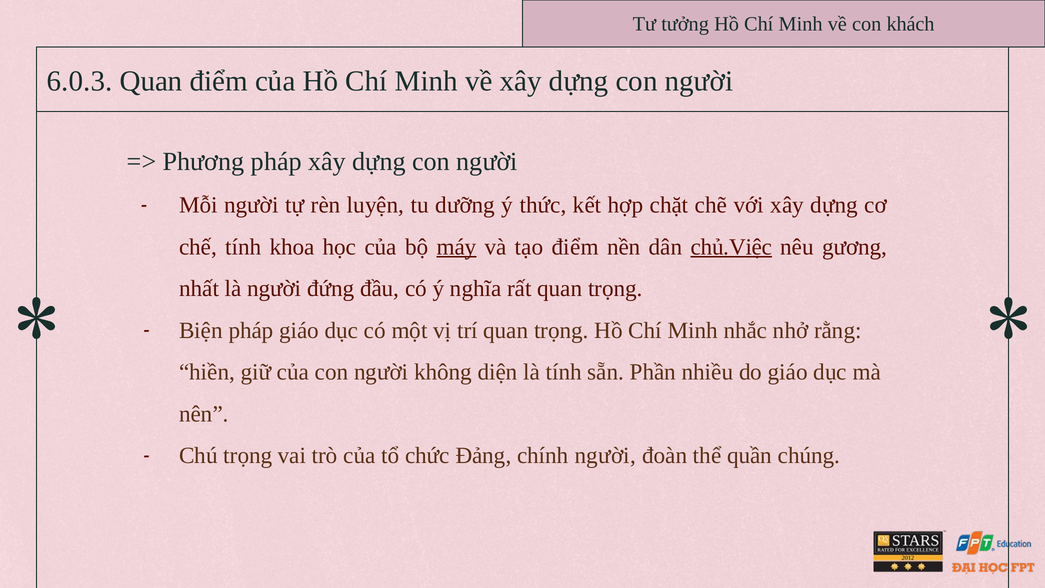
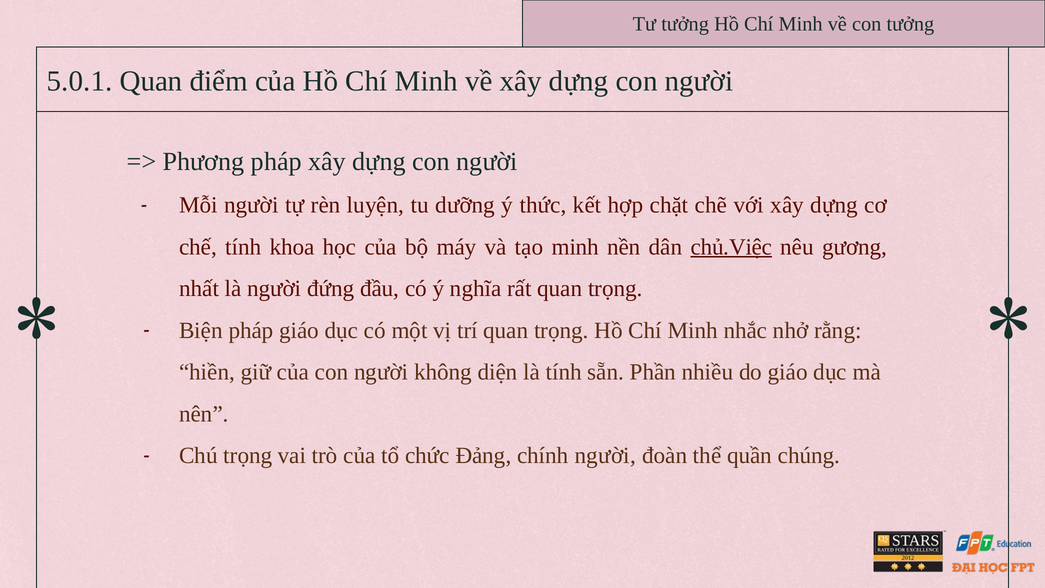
con khách: khách -> tưởng
6.0.3: 6.0.3 -> 5.0.1
máy underline: present -> none
tạo điểm: điểm -> minh
